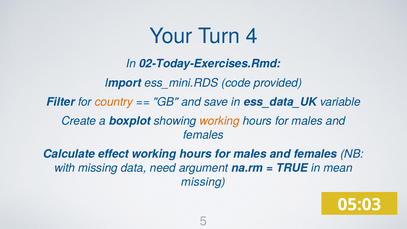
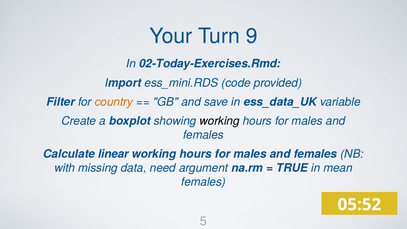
4: 4 -> 9
working at (220, 121) colour: orange -> black
effect: effect -> linear
missing at (203, 182): missing -> females
05:03: 05:03 -> 05:52
